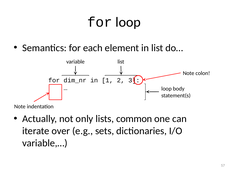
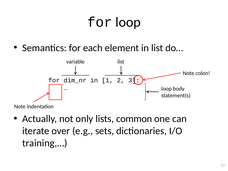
variable,…: variable,… -> training,…
